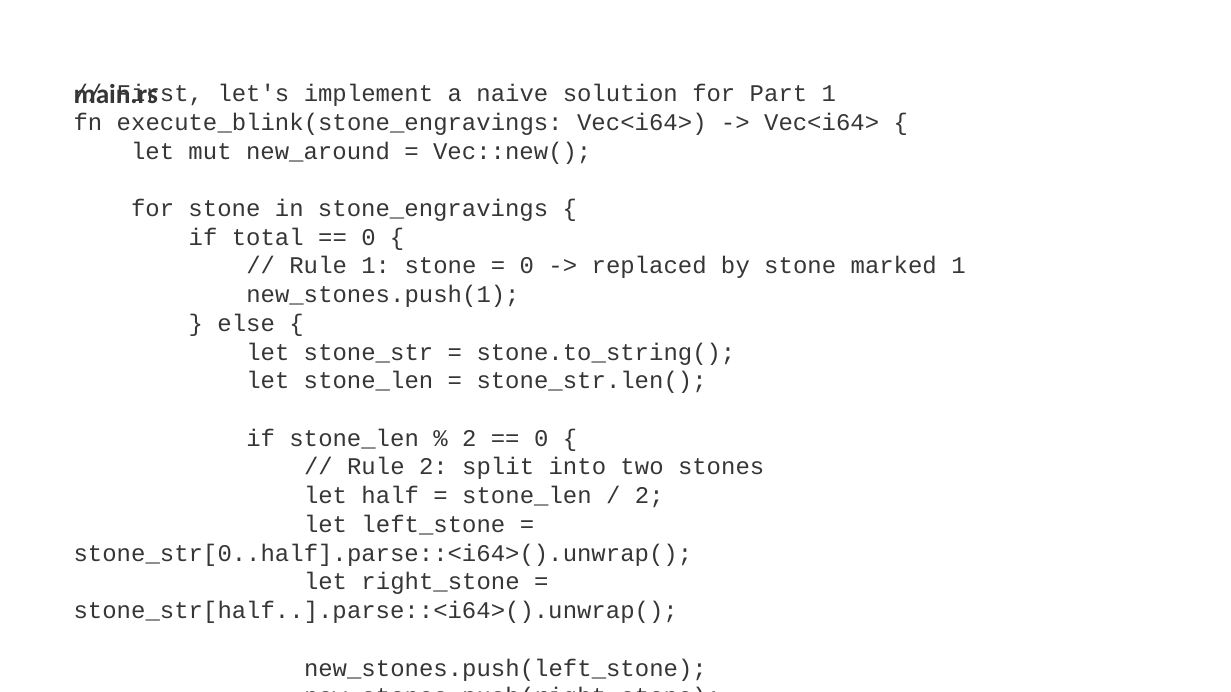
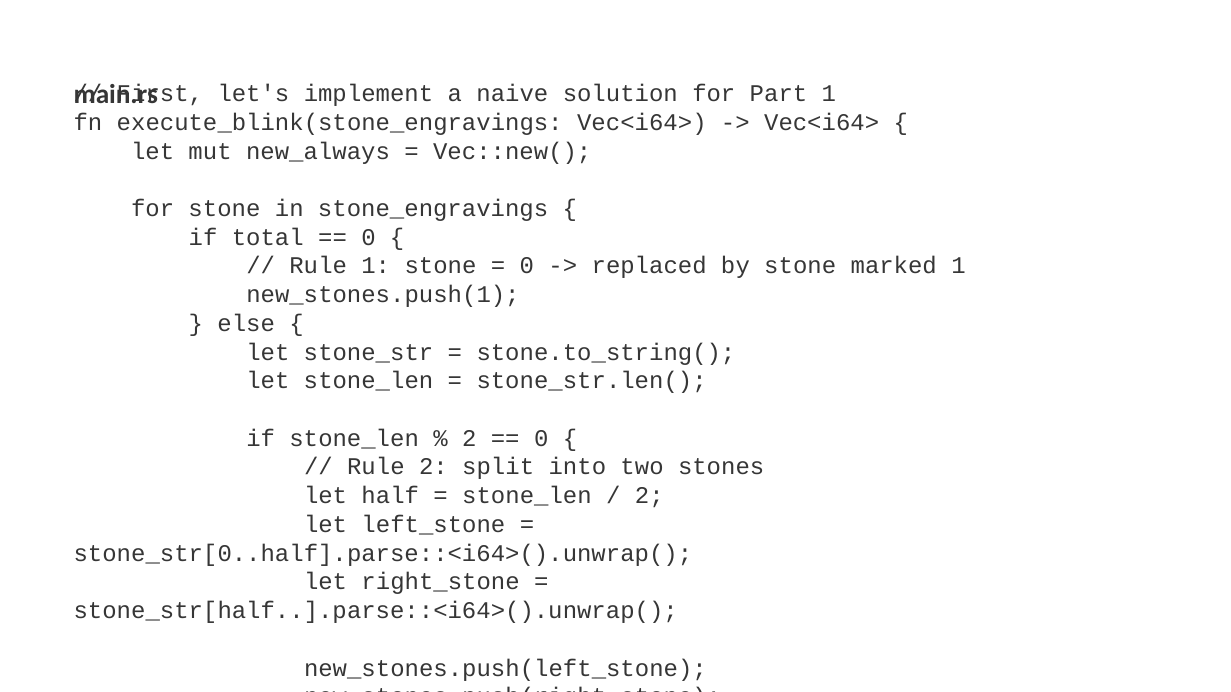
new_around: new_around -> new_always
